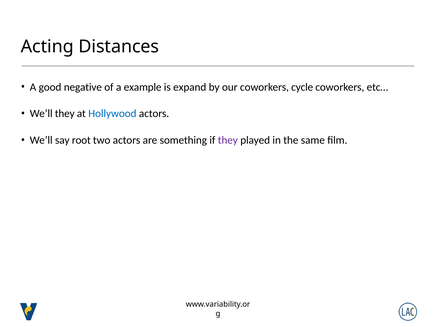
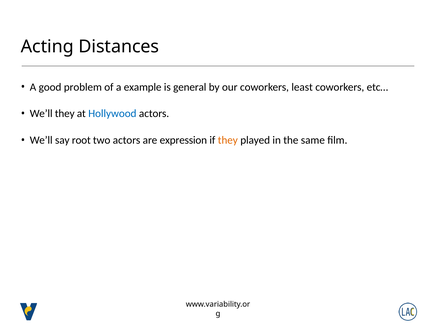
negative: negative -> problem
expand: expand -> general
cycle: cycle -> least
something: something -> expression
they at (228, 140) colour: purple -> orange
